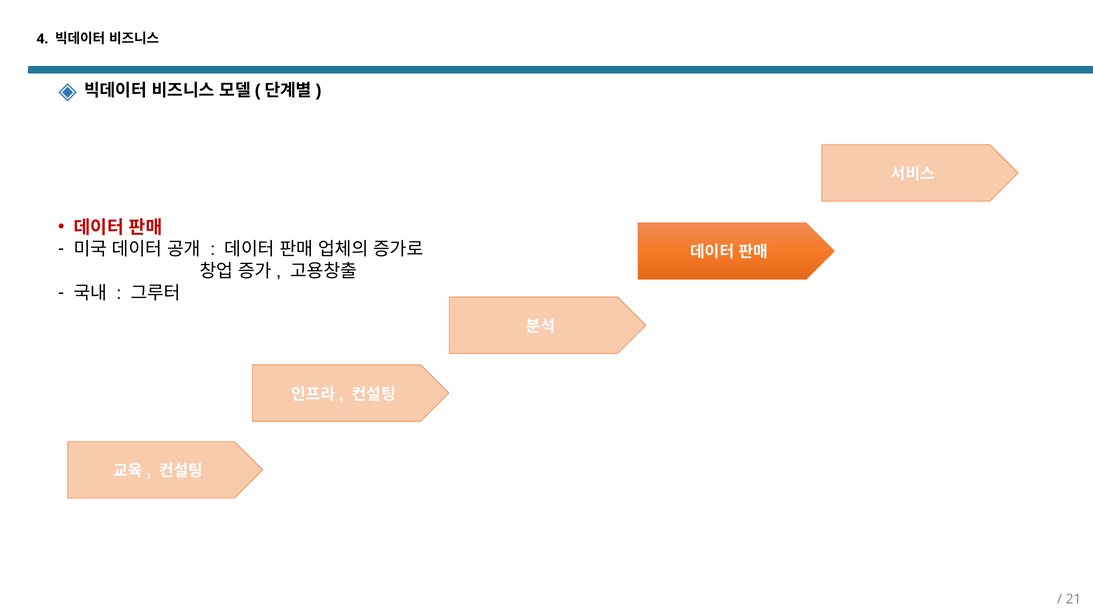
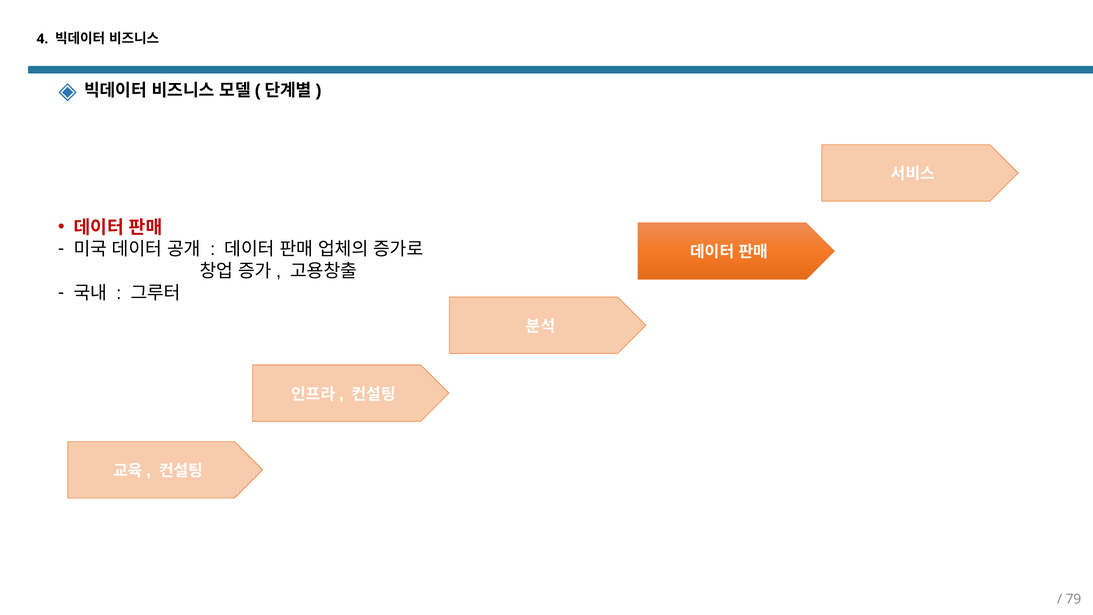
21: 21 -> 79
